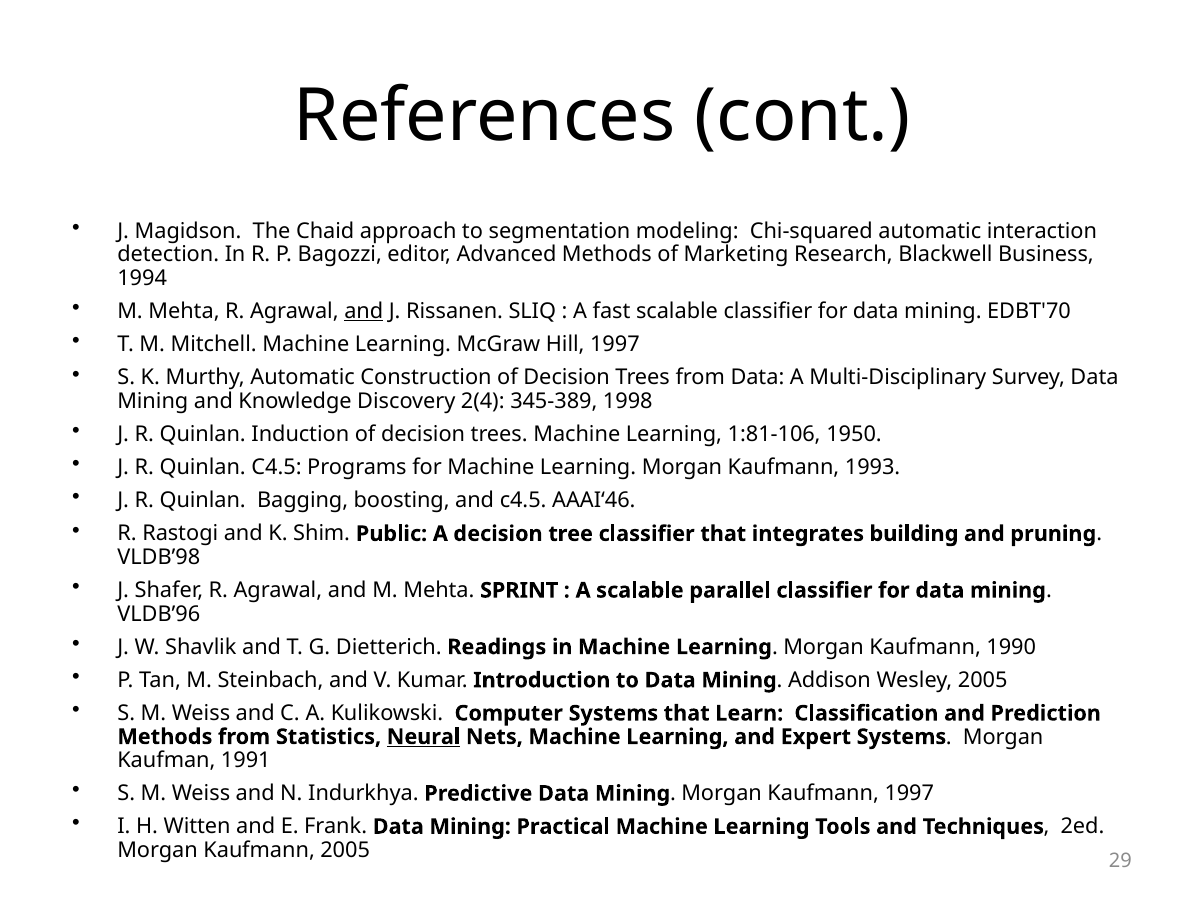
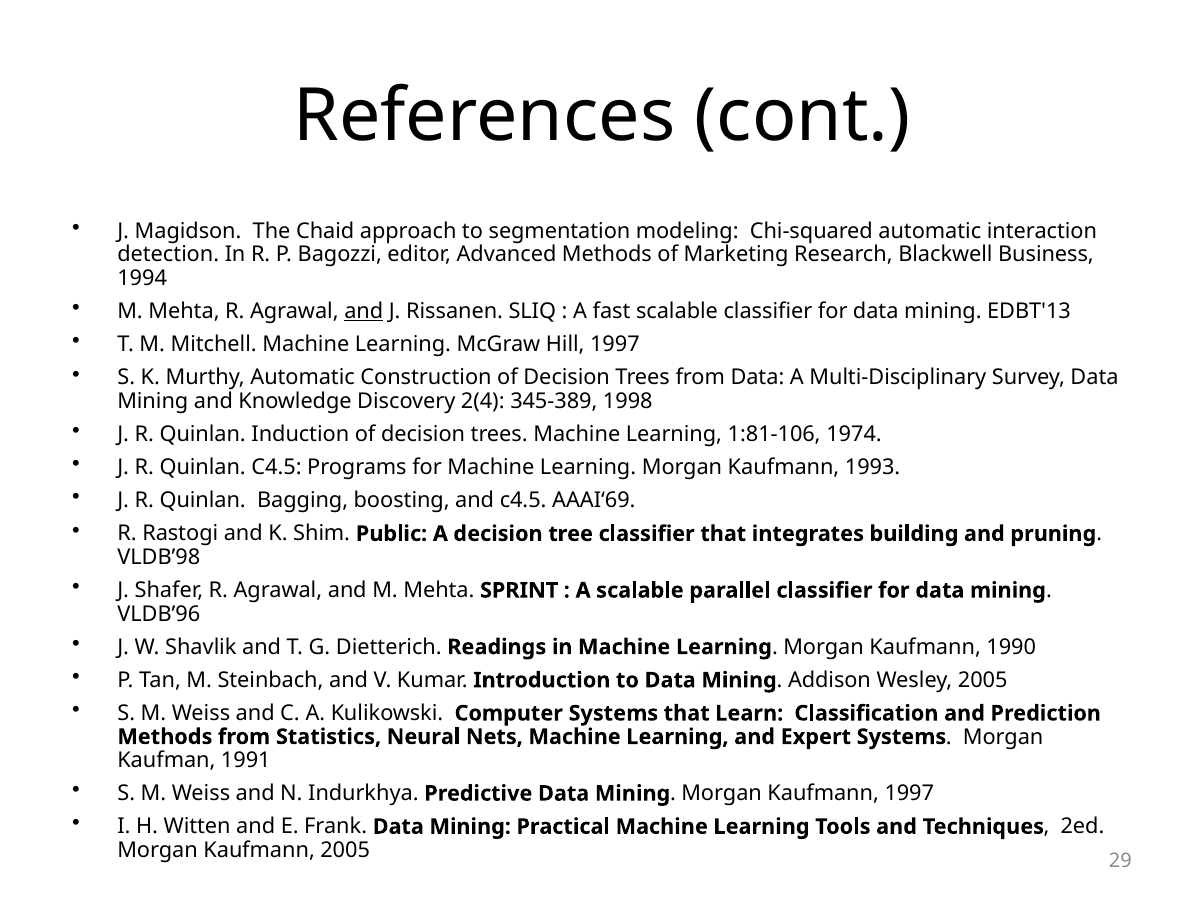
EDBT'70: EDBT'70 -> EDBT'13
1950: 1950 -> 1974
AAAI‘46: AAAI‘46 -> AAAI‘69
Neural underline: present -> none
